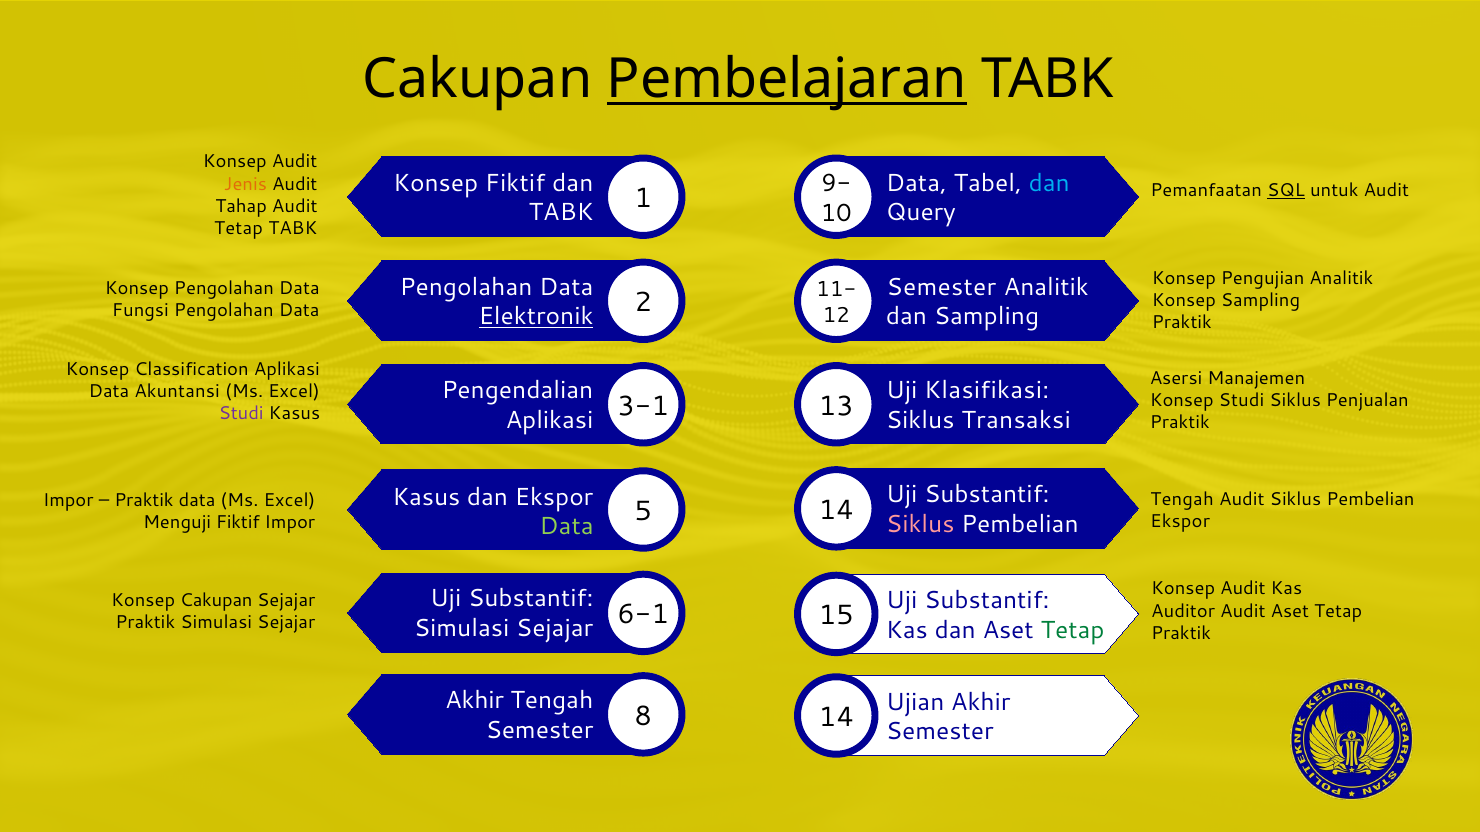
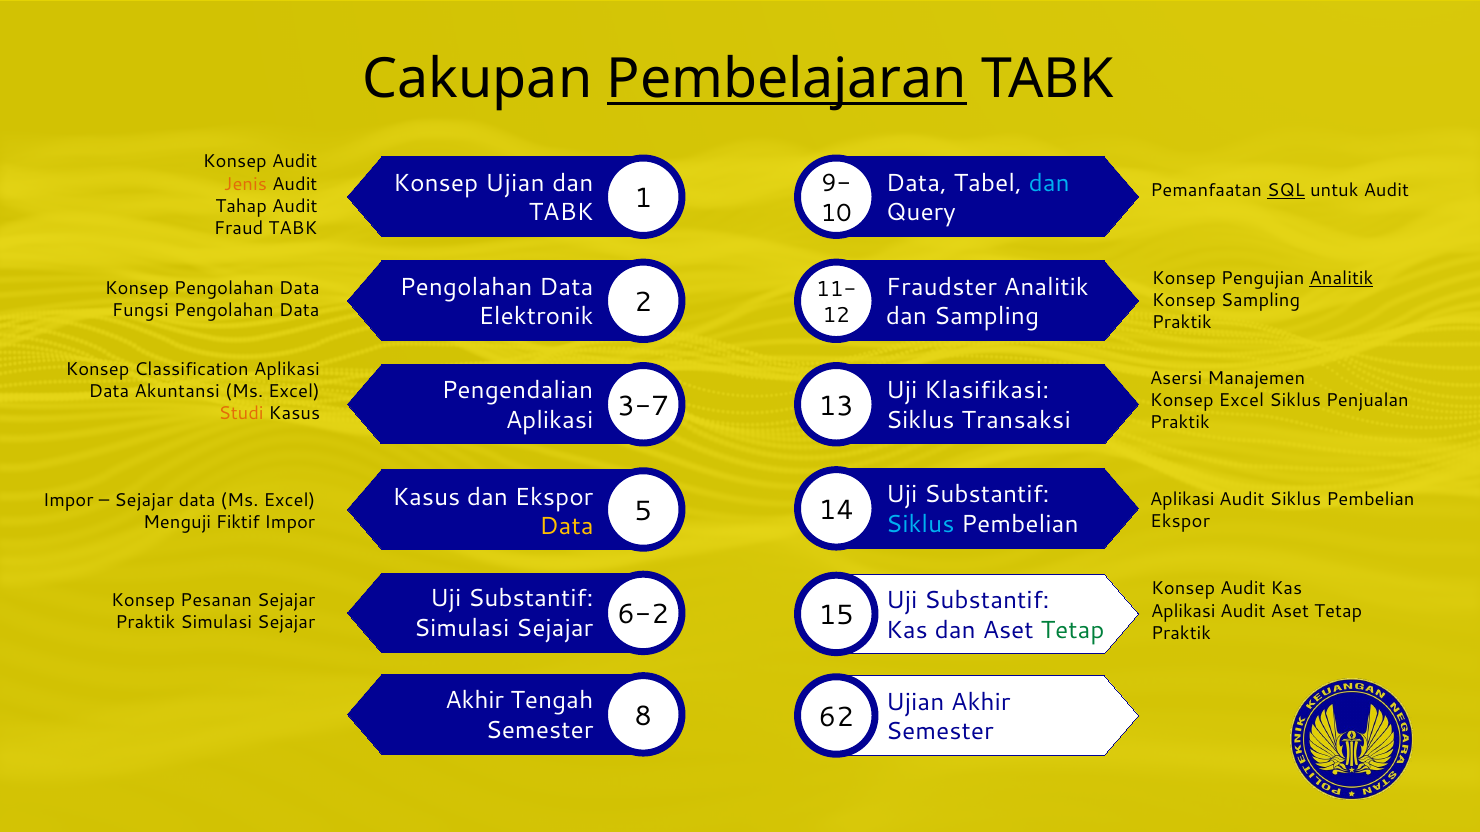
Konsep Fiktif: Fiktif -> Ujian
Tetap at (239, 228): Tetap -> Fraud
Analitik at (1341, 278) underline: none -> present
Semester at (941, 287): Semester -> Fraudster
Elektronik underline: present -> none
Konsep Studi: Studi -> Excel
3-1: 3-1 -> 3-7
Studi at (241, 414) colour: purple -> orange
Tengah at (1182, 500): Tengah -> Aplikasi
Praktik at (144, 501): Praktik -> Sejajar
Siklus at (920, 525) colour: pink -> light blue
Data at (567, 527) colour: light green -> yellow
Konsep Cakupan: Cakupan -> Pesanan
Auditor at (1183, 611): Auditor -> Aplikasi
6-1: 6-1 -> 6-2
Semester 14: 14 -> 62
